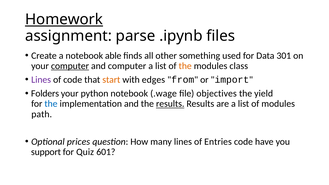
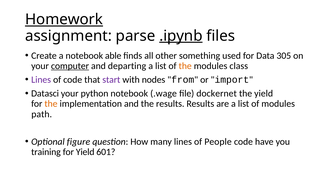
.ipynb underline: none -> present
301: 301 -> 305
and computer: computer -> departing
start colour: orange -> purple
edges: edges -> nodes
Folders: Folders -> Datasci
objectives: objectives -> dockernet
the at (51, 104) colour: blue -> orange
results at (170, 104) underline: present -> none
prices: prices -> figure
Entries: Entries -> People
support: support -> training
for Quiz: Quiz -> Yield
